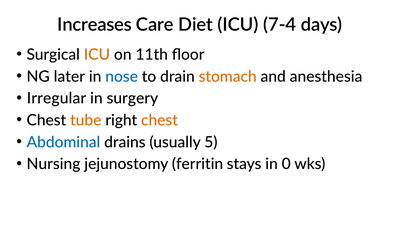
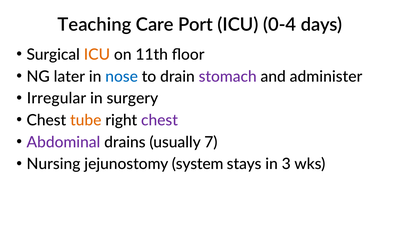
Increases: Increases -> Teaching
Diet: Diet -> Port
7-4: 7-4 -> 0-4
stomach colour: orange -> purple
anesthesia: anesthesia -> administer
chest at (159, 120) colour: orange -> purple
Abdominal colour: blue -> purple
5: 5 -> 7
ferritin: ferritin -> system
0: 0 -> 3
